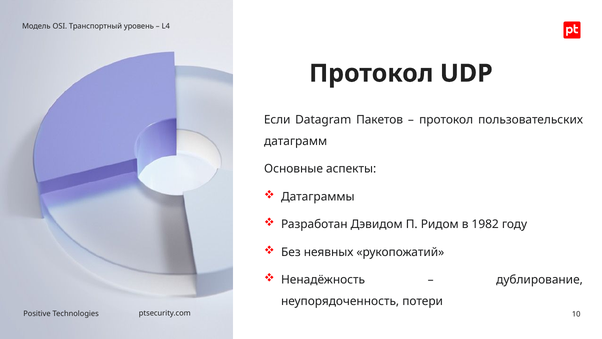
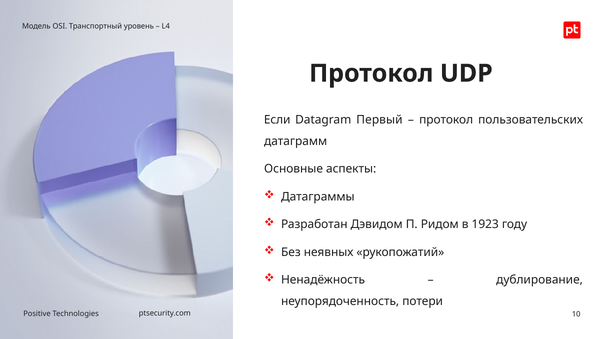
Пакетов: Пакетов -> Первый
1982: 1982 -> 1923
